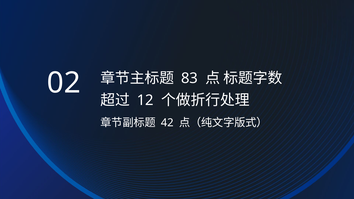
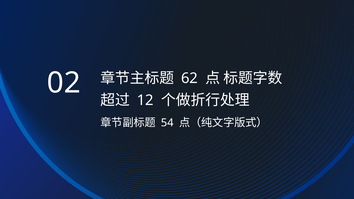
83: 83 -> 62
42: 42 -> 54
